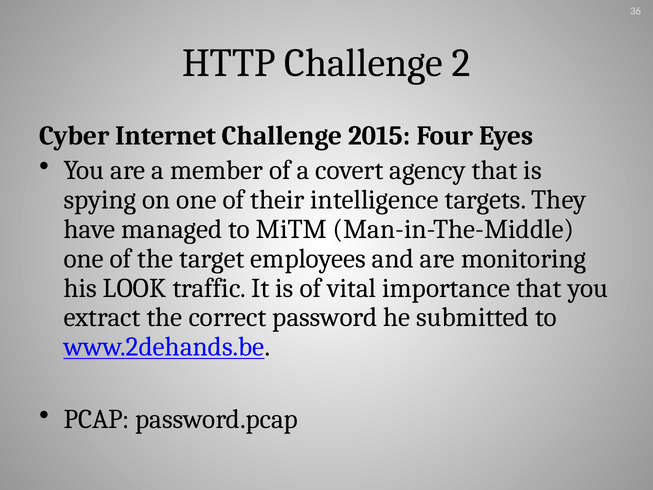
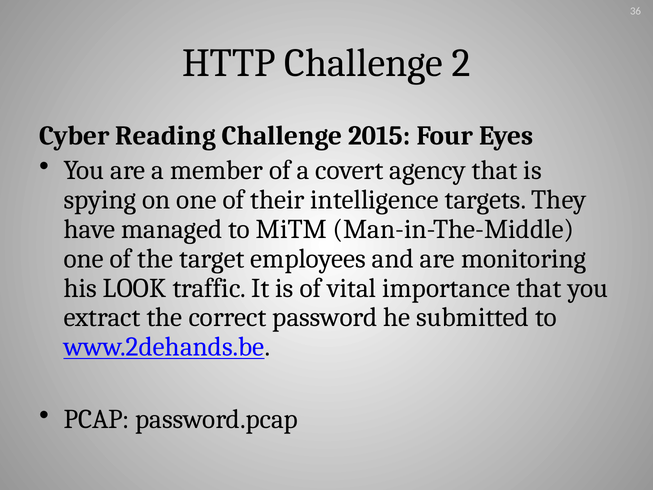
Internet: Internet -> Reading
